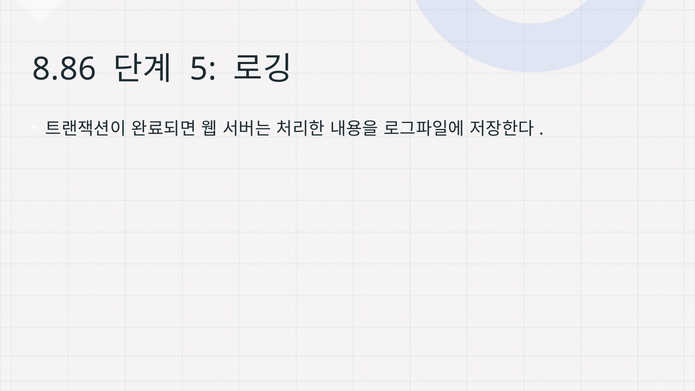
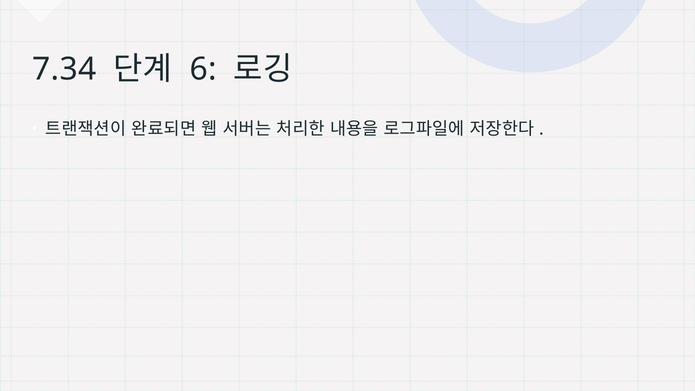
8.86: 8.86 -> 7.34
5: 5 -> 6
